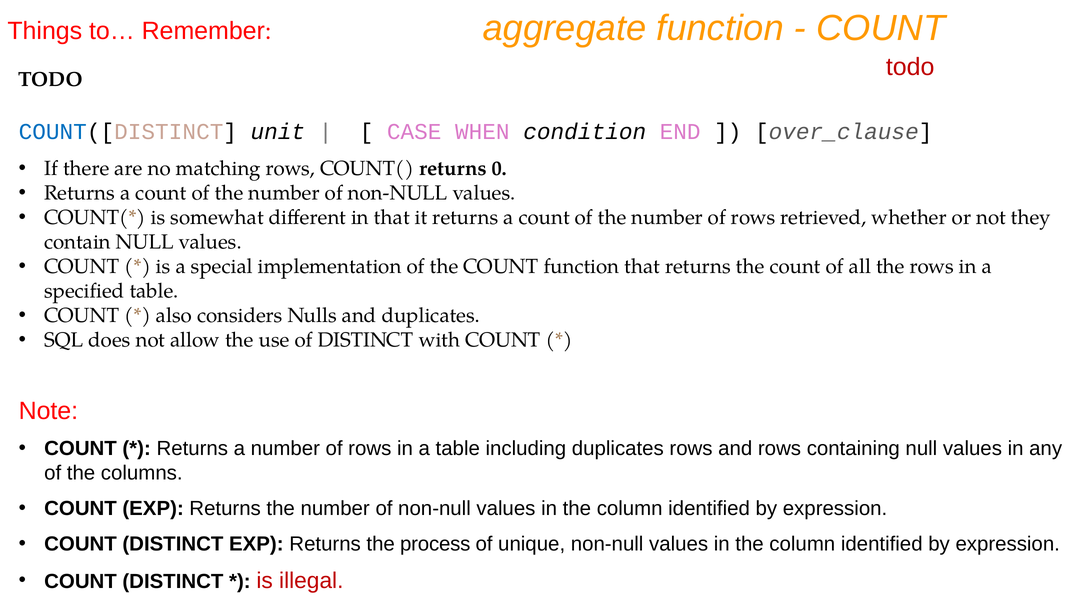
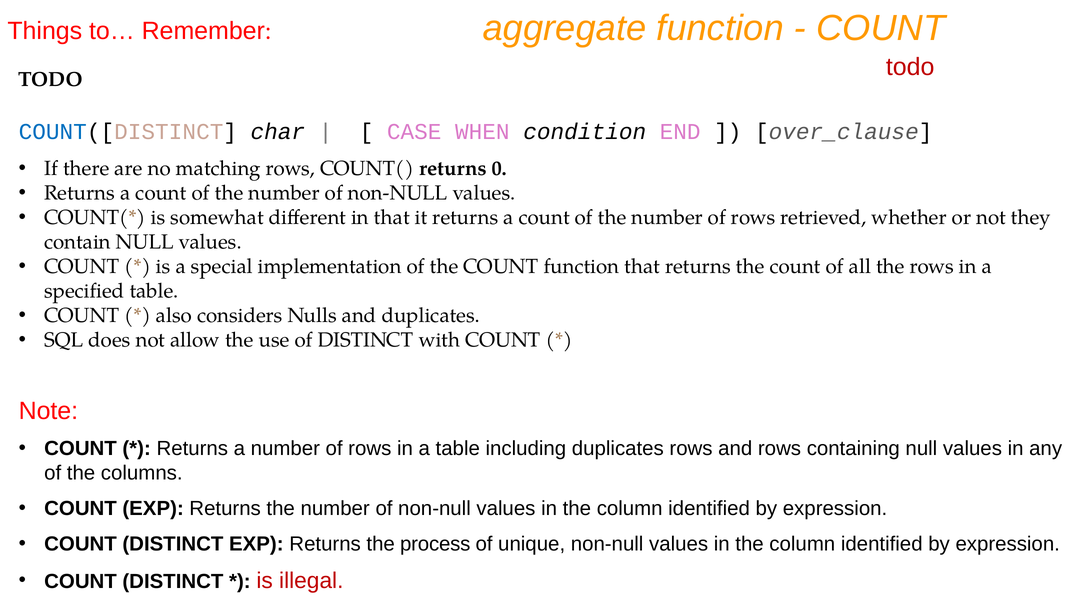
unit: unit -> char
